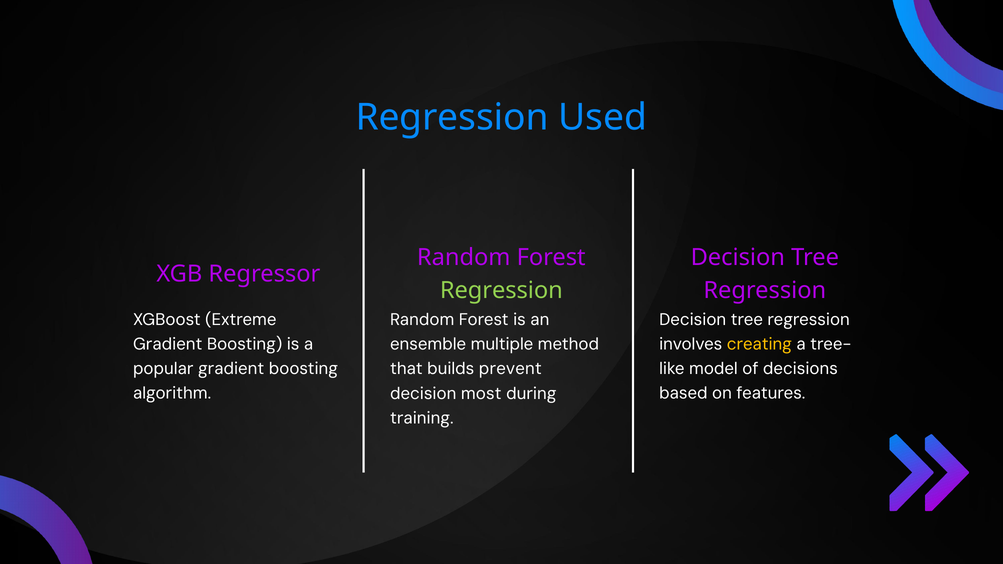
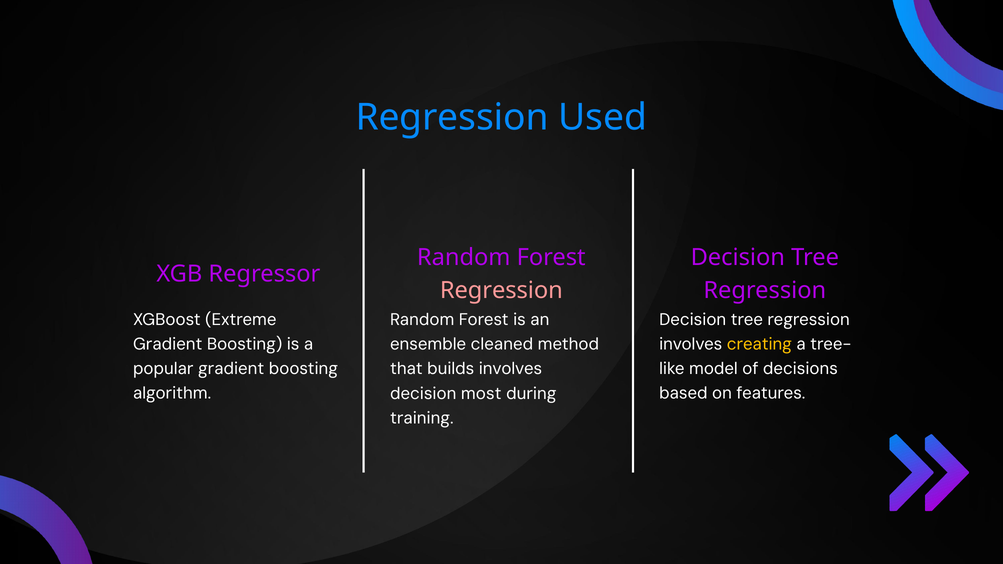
Regression at (501, 290) colour: light green -> pink
multiple: multiple -> cleaned
builds prevent: prevent -> involves
